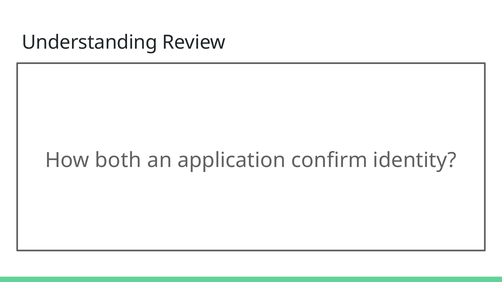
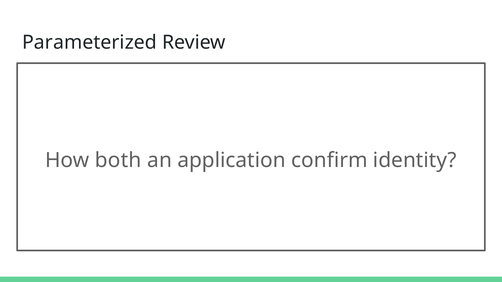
Understanding: Understanding -> Parameterized
